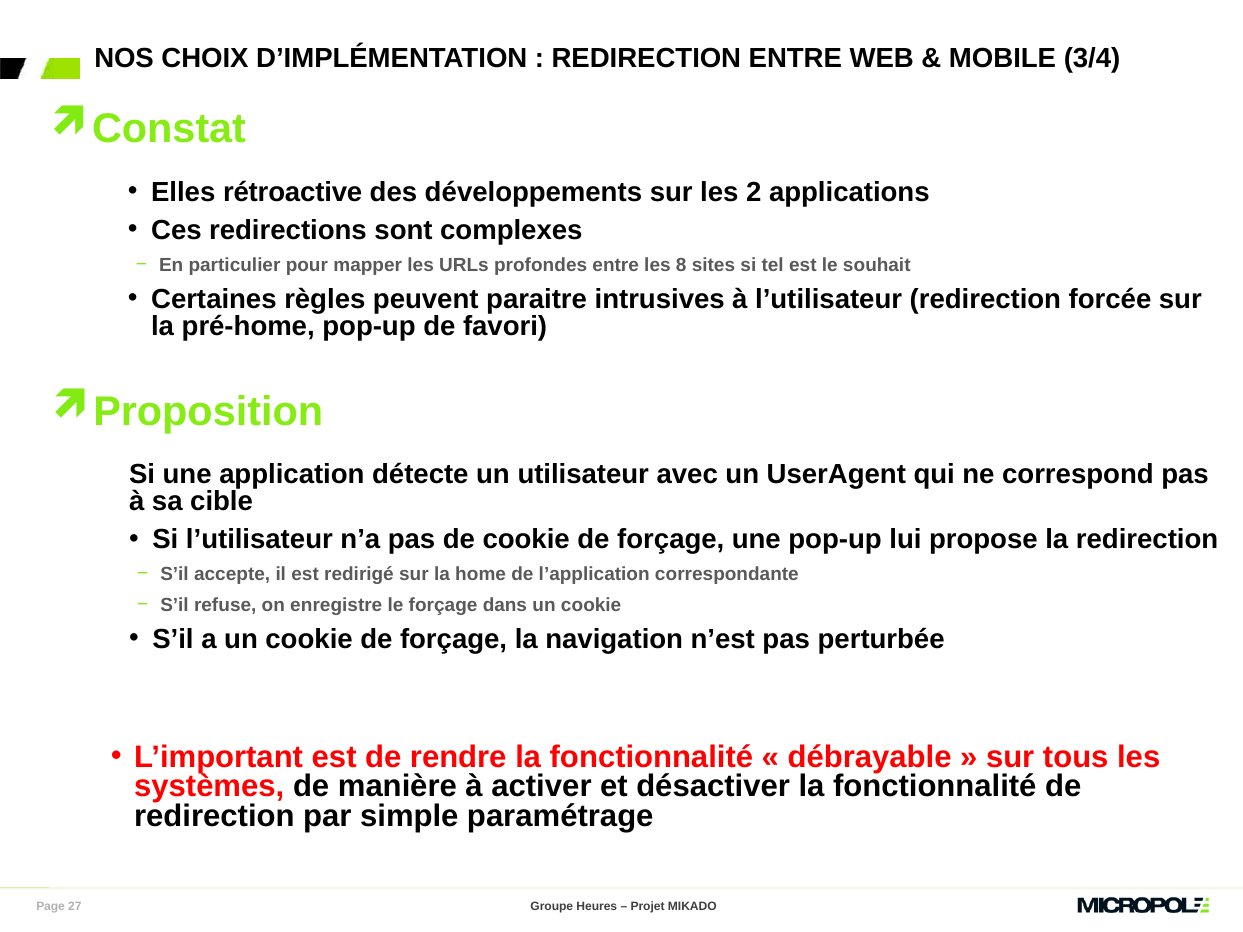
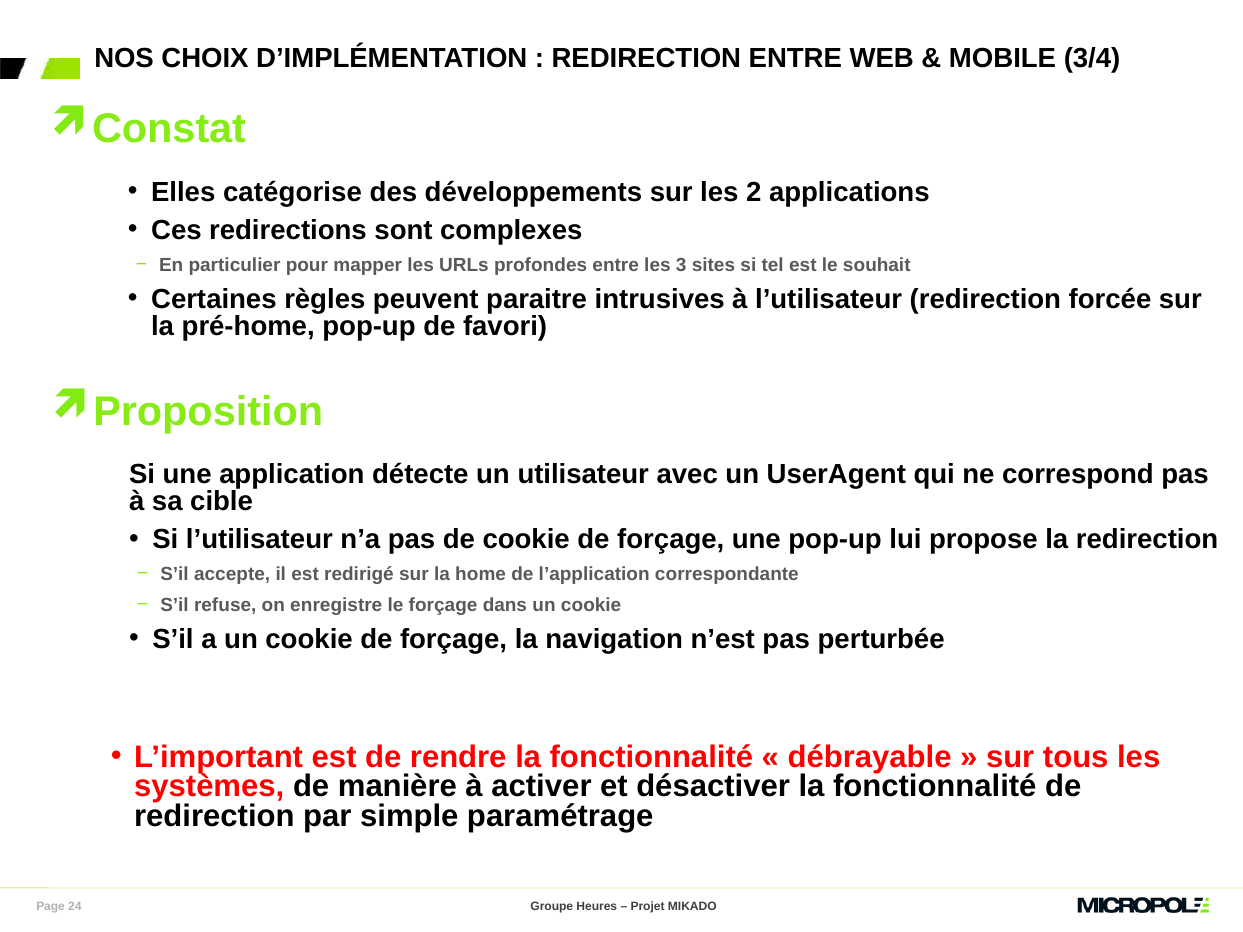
rétroactive: rétroactive -> catégorise
8: 8 -> 3
27: 27 -> 24
